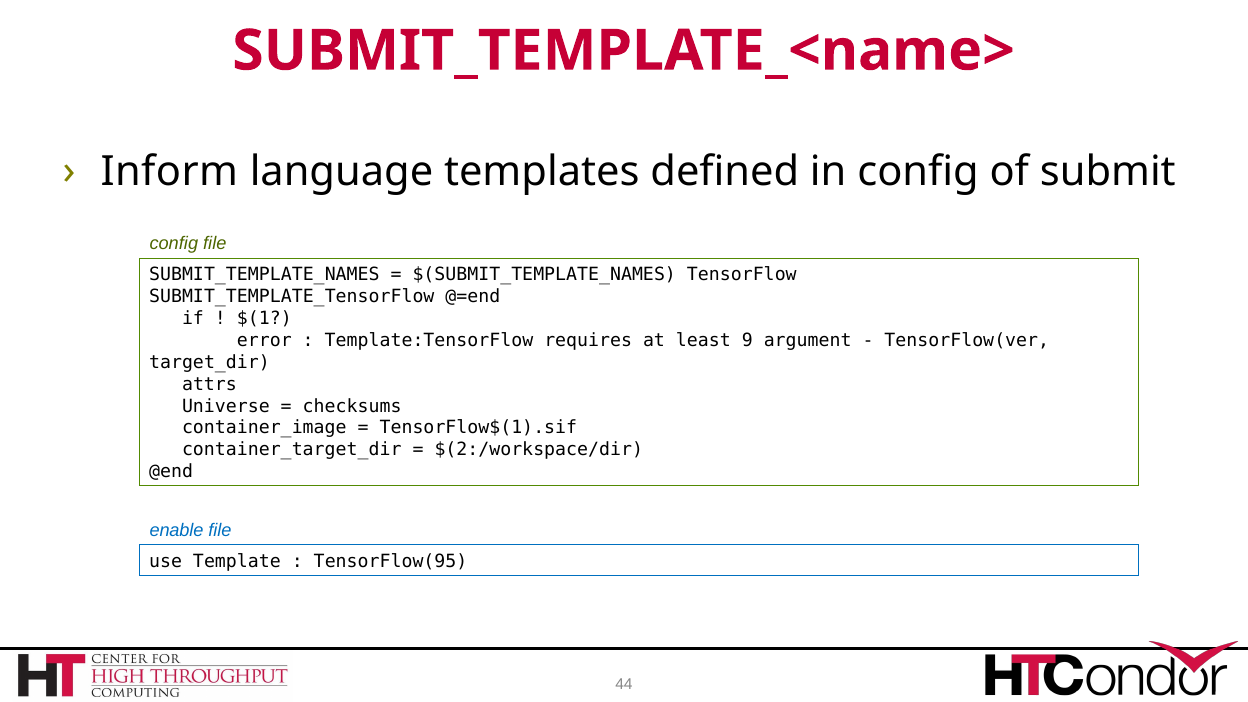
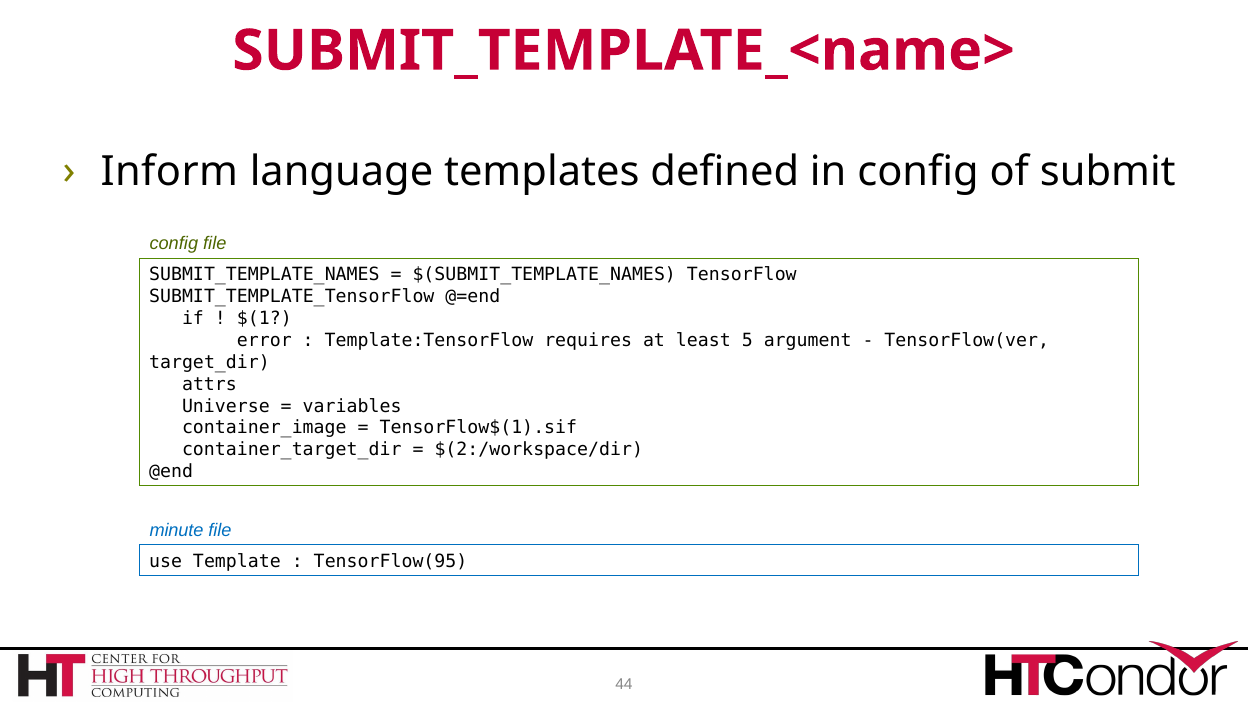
9: 9 -> 5
checksums: checksums -> variables
enable: enable -> minute
